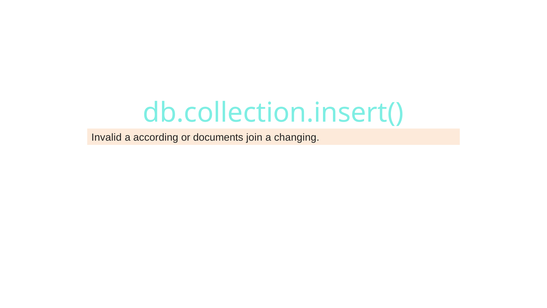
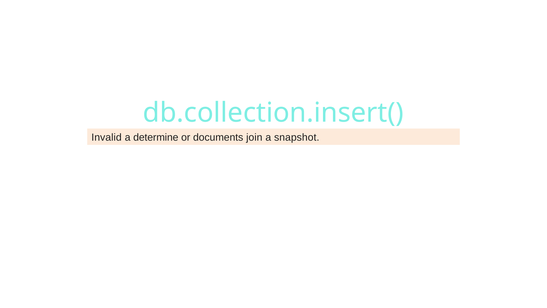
according: according -> determine
changing: changing -> snapshot
